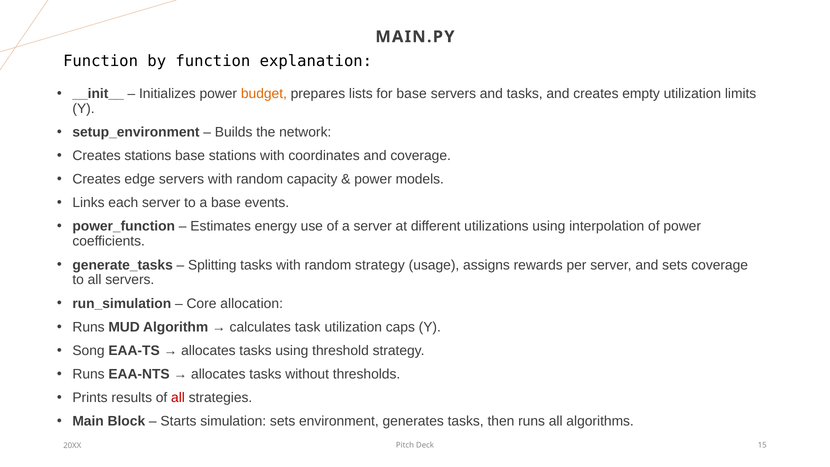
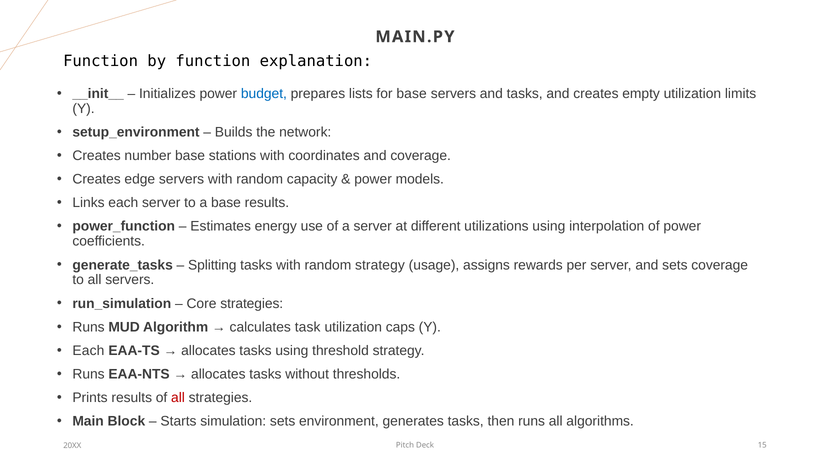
budget colour: orange -> blue
Creates stations: stations -> number
base events: events -> results
Core allocation: allocation -> strategies
Song at (89, 351): Song -> Each
